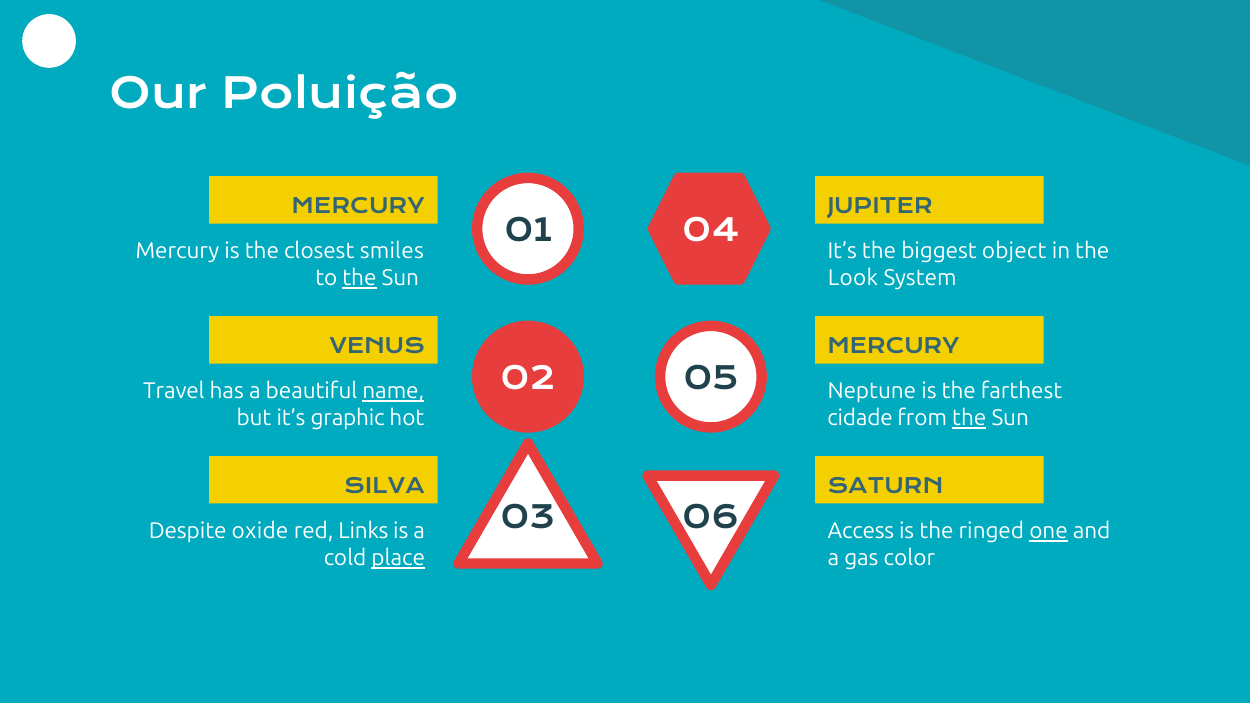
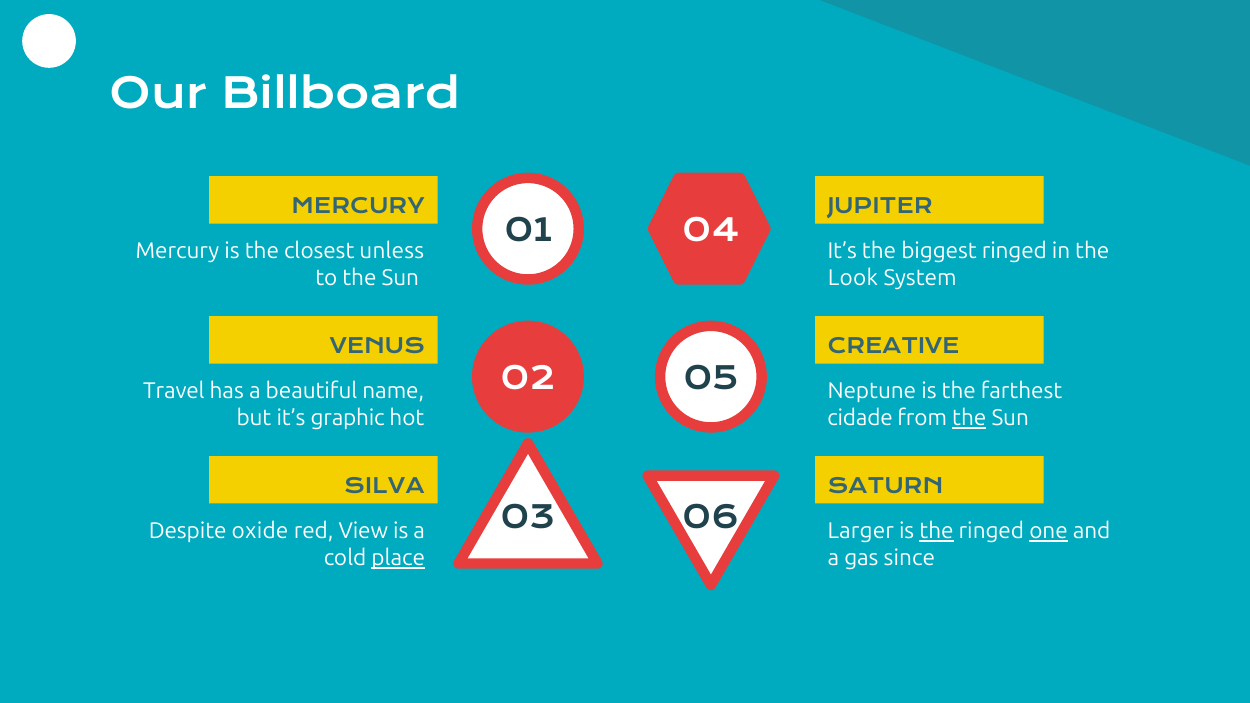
Poluição: Poluição -> Billboard
smiles: smiles -> unless
biggest object: object -> ringed
the at (359, 278) underline: present -> none
MERCURY at (893, 346): MERCURY -> CREATIVE
name underline: present -> none
Links: Links -> View
Access: Access -> Larger
the at (937, 531) underline: none -> present
color: color -> since
